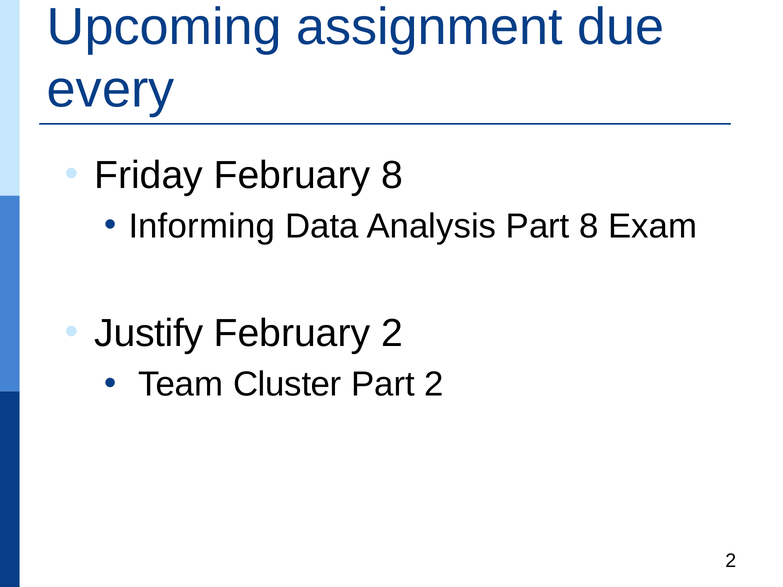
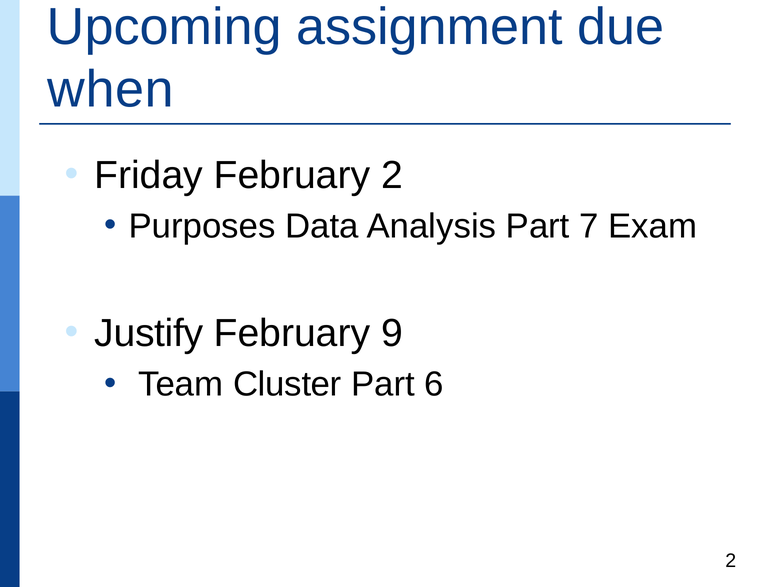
every: every -> when
February 8: 8 -> 2
Informing: Informing -> Purposes
Part 8: 8 -> 7
February 2: 2 -> 9
Part 2: 2 -> 6
